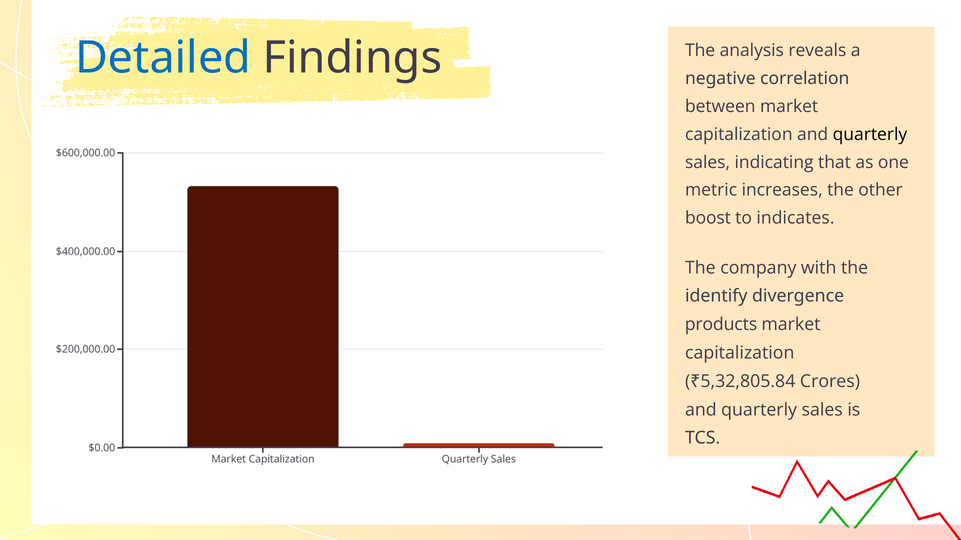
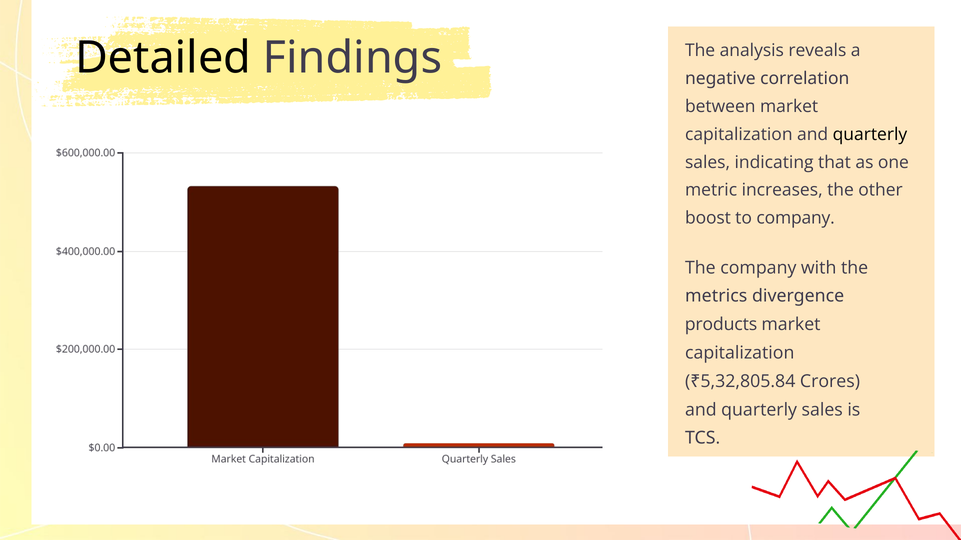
Detailed colour: blue -> black
to indicates: indicates -> company
identify: identify -> metrics
